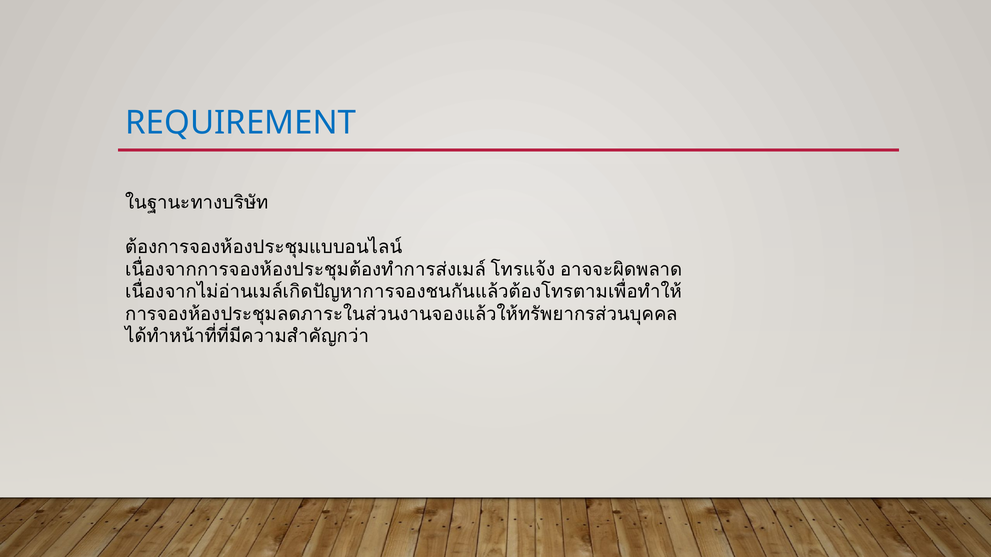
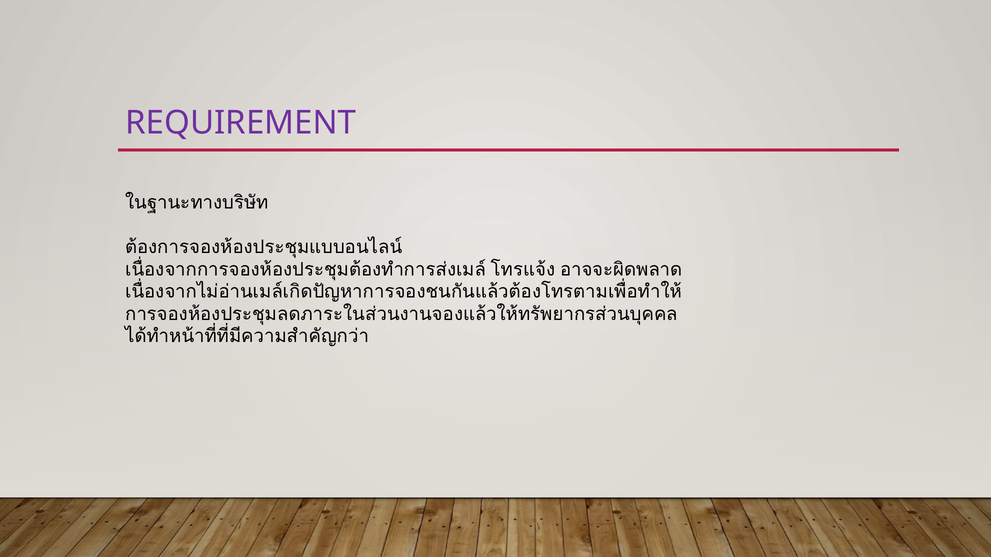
REQUIREMENT colour: blue -> purple
